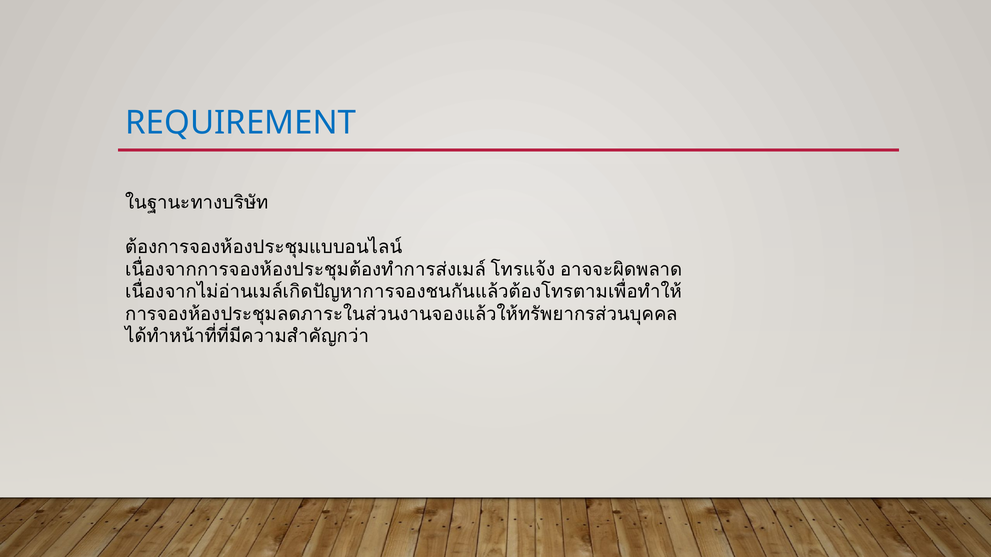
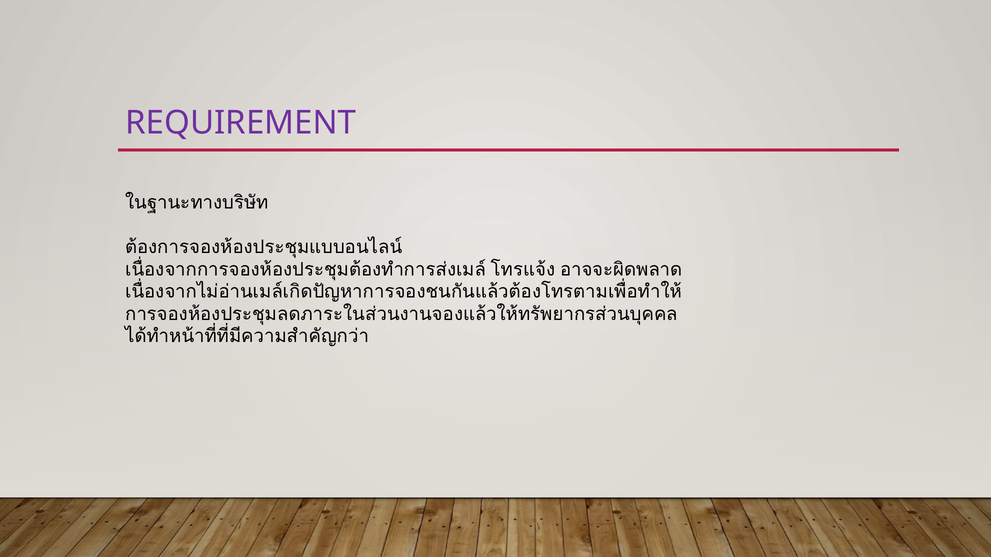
REQUIREMENT colour: blue -> purple
